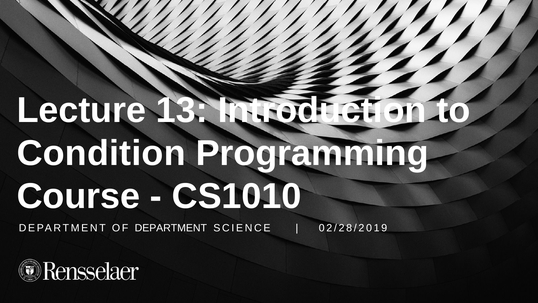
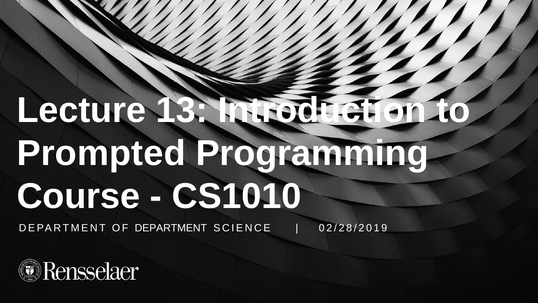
Condition: Condition -> Prompted
